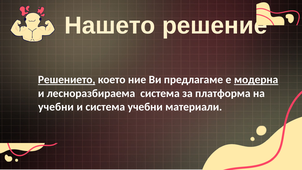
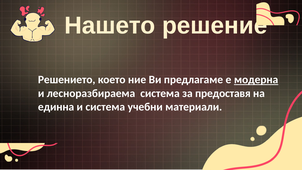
Решението underline: present -> none
платформа: платформа -> предоставя
учебни at (56, 107): учебни -> единна
